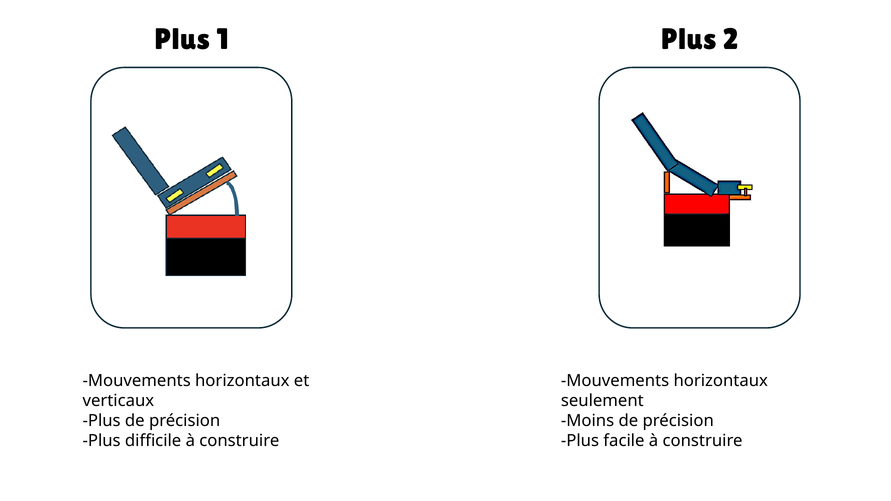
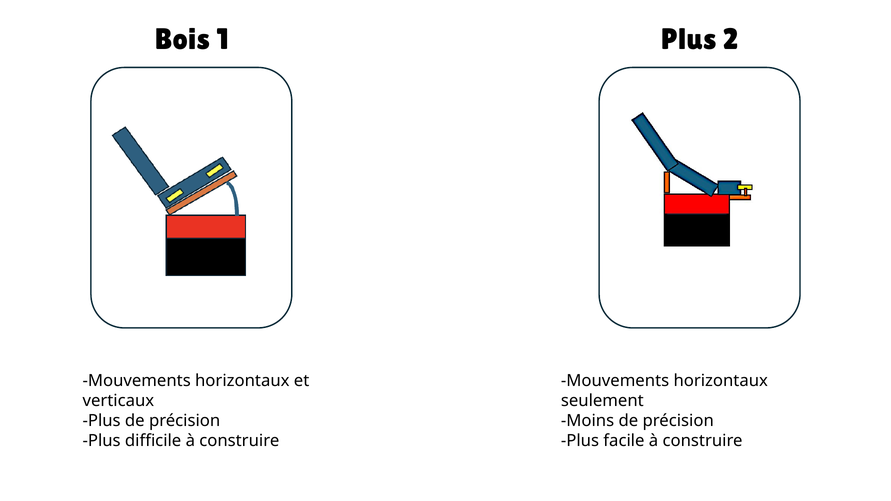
Plus at (182, 39): Plus -> Bois
